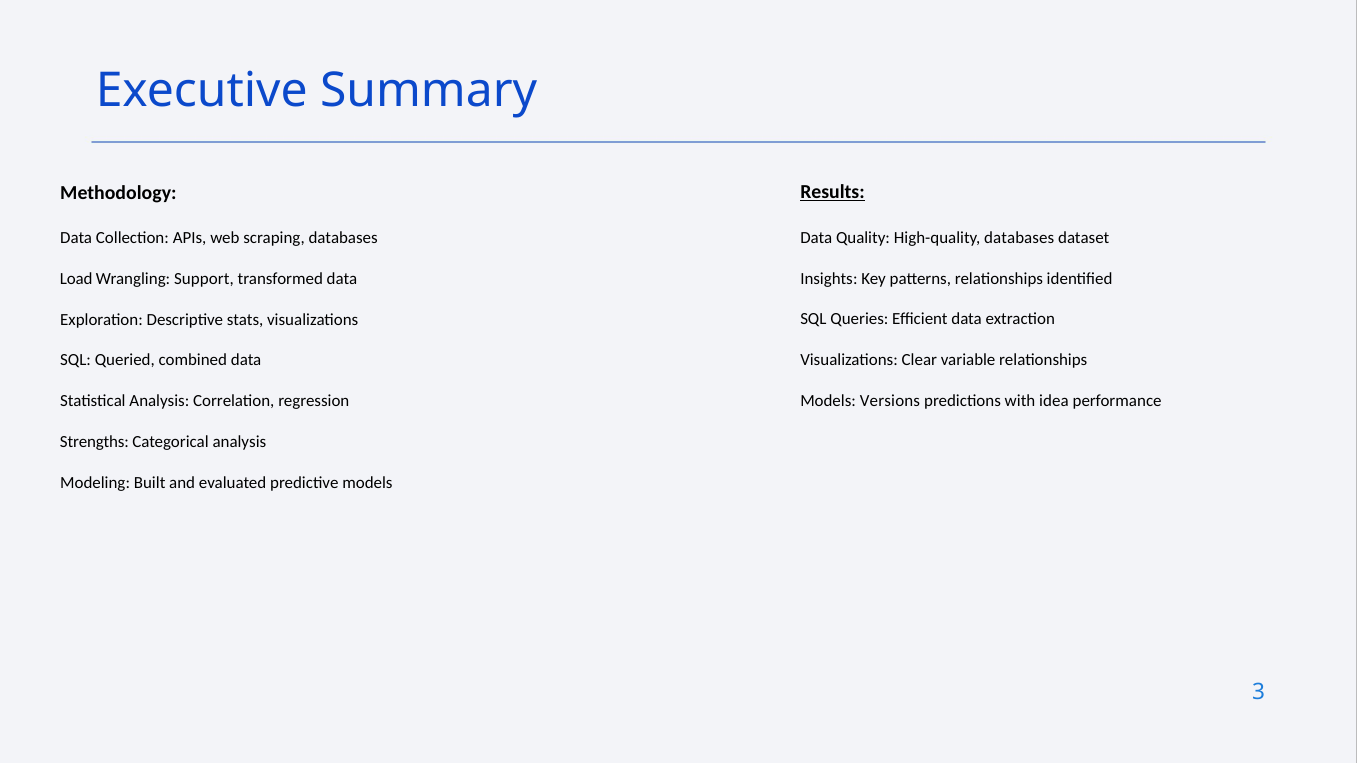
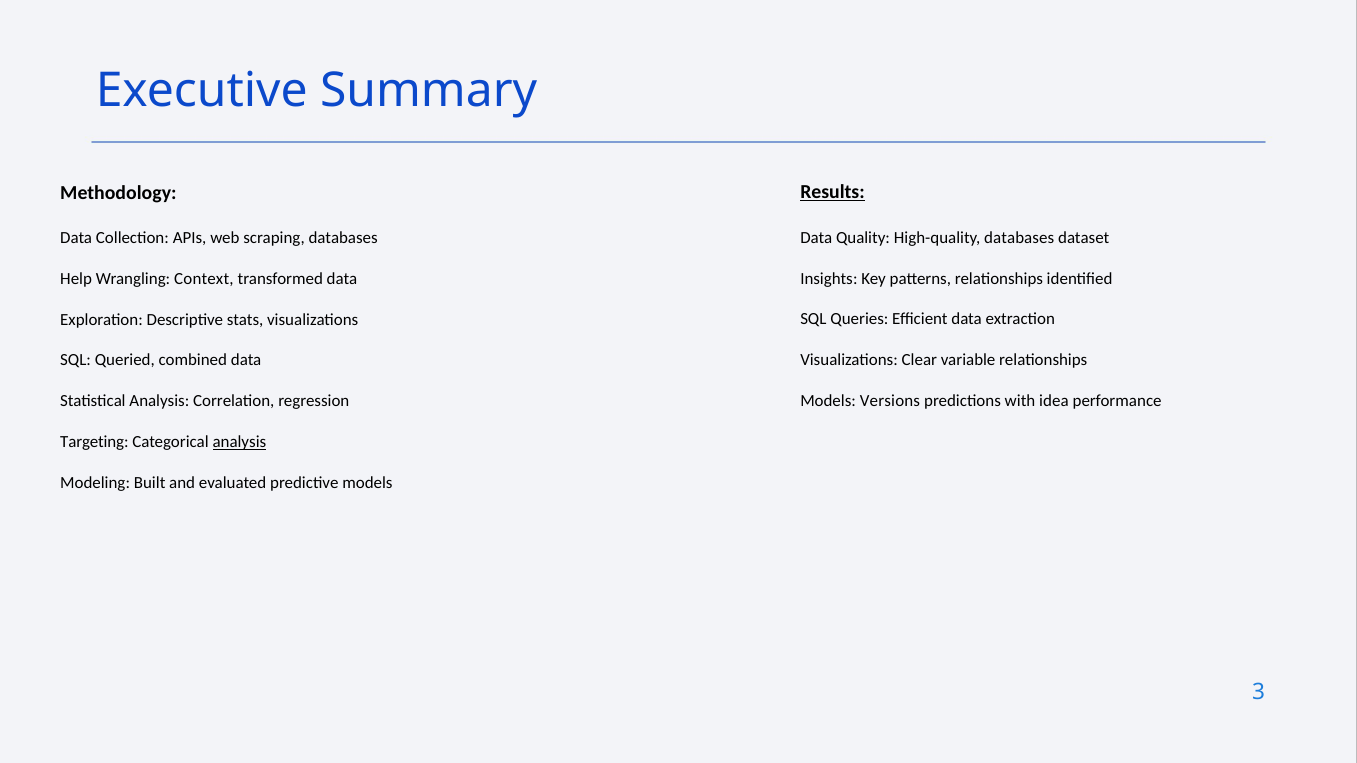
Load: Load -> Help
Support: Support -> Context
Strengths: Strengths -> Targeting
analysis at (239, 442) underline: none -> present
